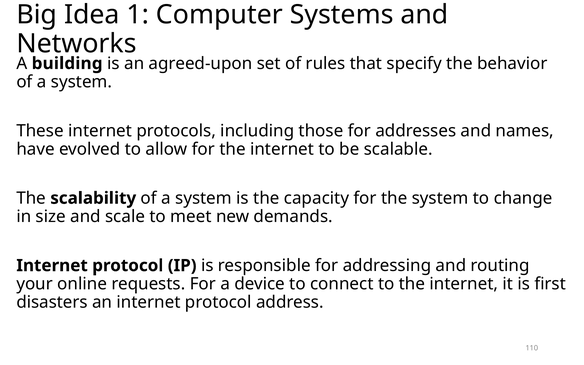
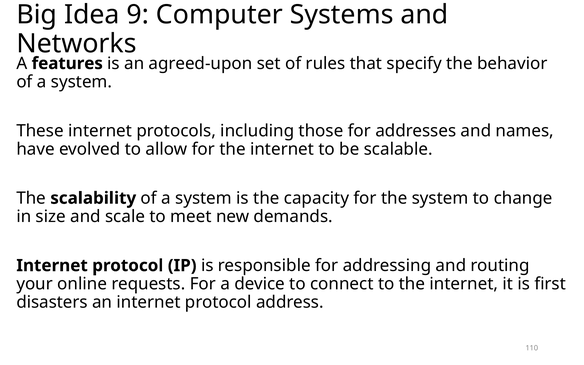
1: 1 -> 9
building: building -> features
